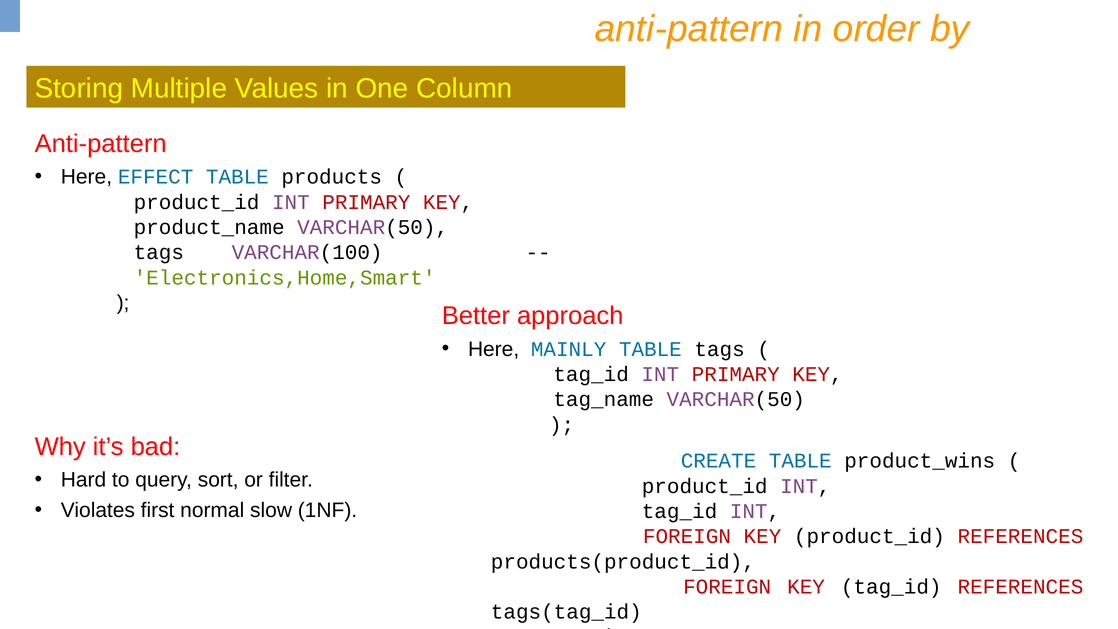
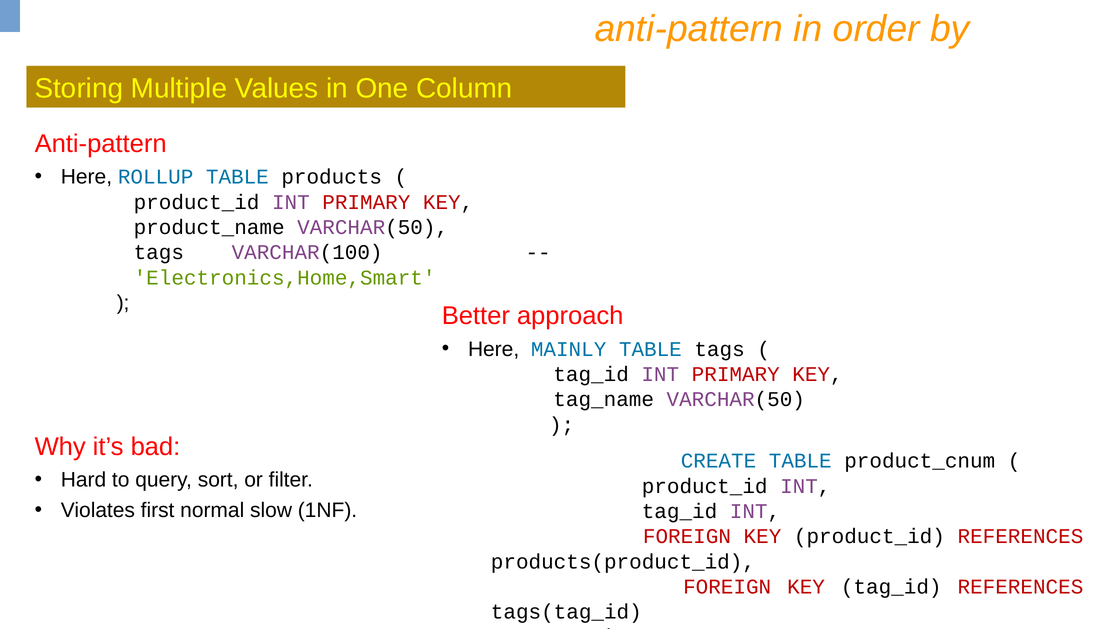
EFFECT: EFFECT -> ROLLUP
product_wins: product_wins -> product_cnum
